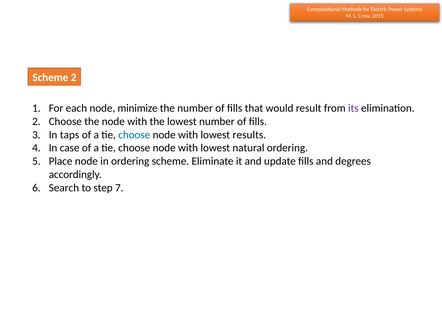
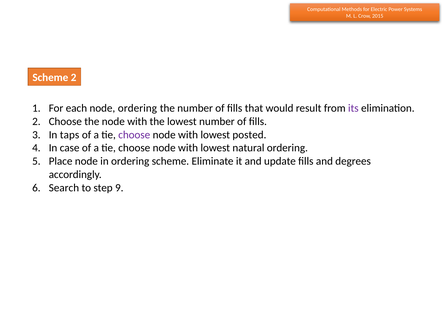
node minimize: minimize -> ordering
choose at (134, 134) colour: blue -> purple
results: results -> posted
7: 7 -> 9
